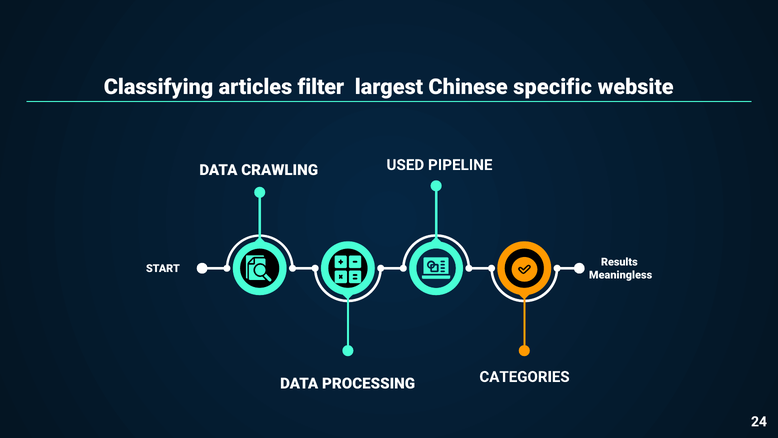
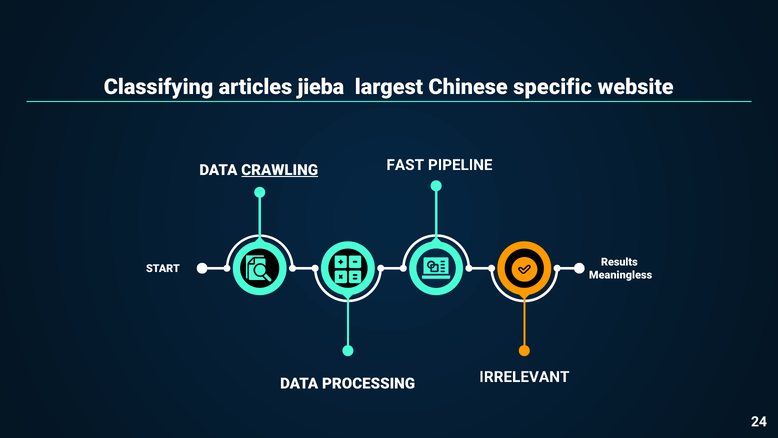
filter: filter -> jieba
USED: USED -> FAST
CRAWLING underline: none -> present
CATEGORIES: CATEGORIES -> IRRELEVANT
